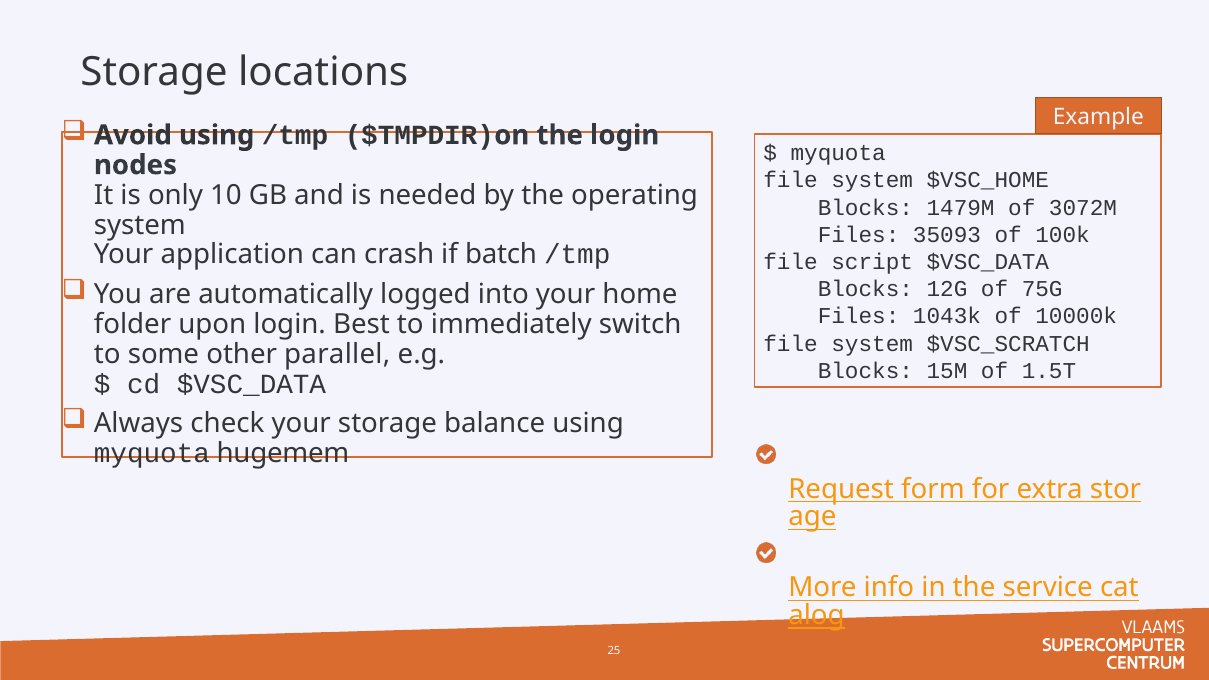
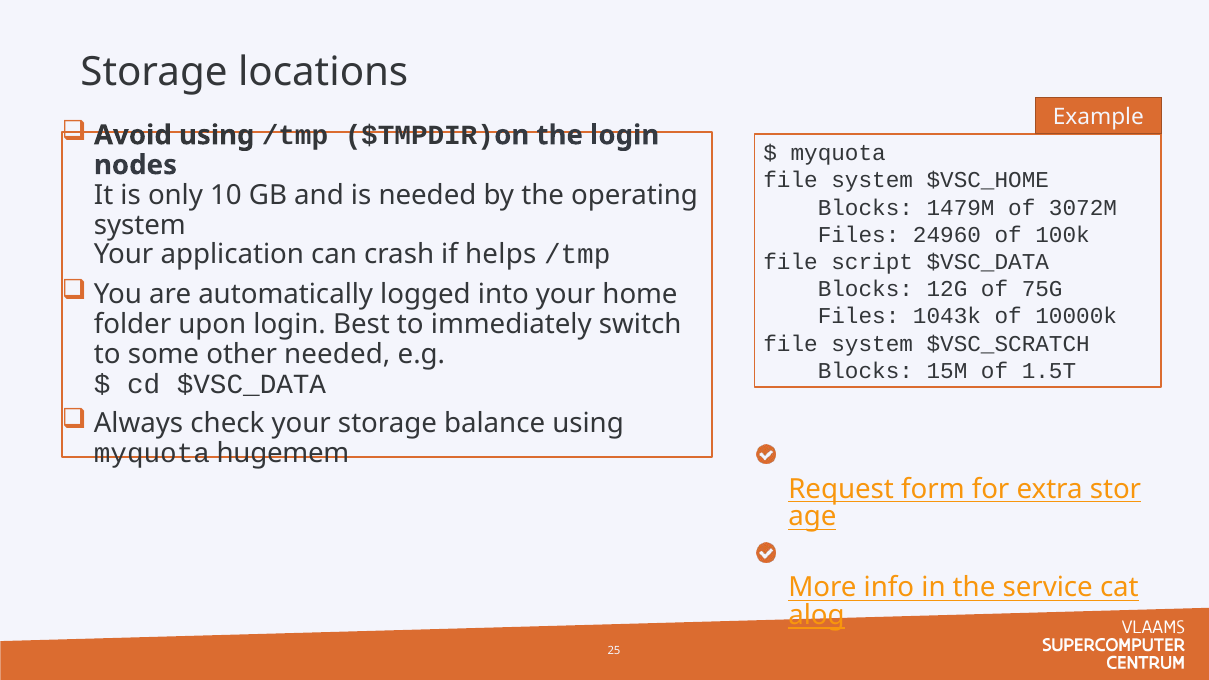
35093: 35093 -> 24960
batch: batch -> helps
other parallel: parallel -> needed
